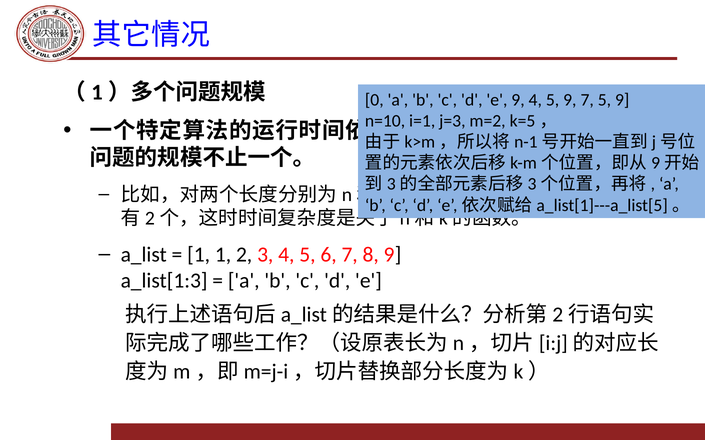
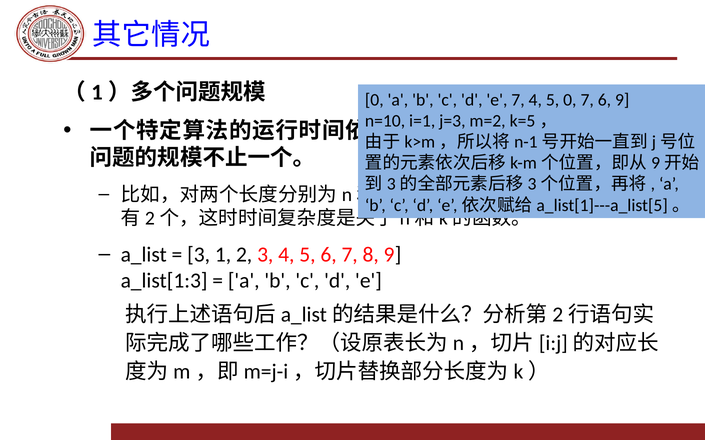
e 9: 9 -> 7
4 5 9: 9 -> 0
7 5: 5 -> 6
1 at (199, 255): 1 -> 3
